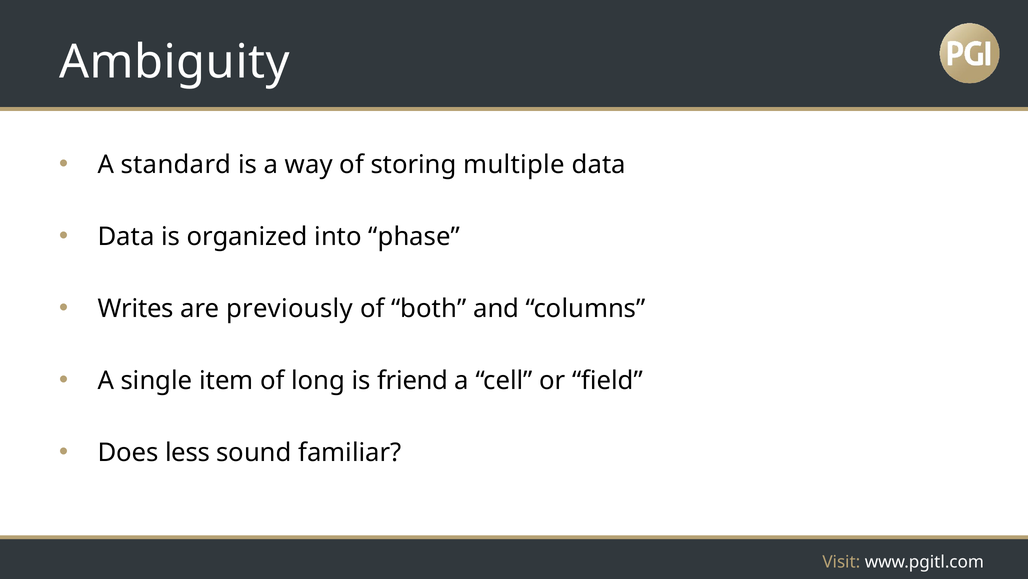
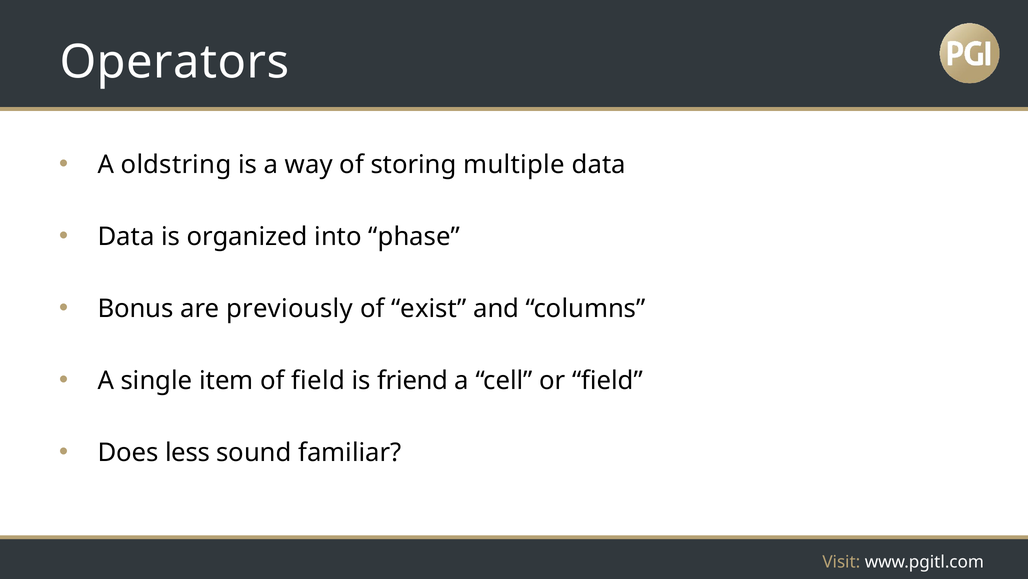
Ambiguity: Ambiguity -> Operators
standard: standard -> oldstring
Writes: Writes -> Bonus
both: both -> exist
of long: long -> field
